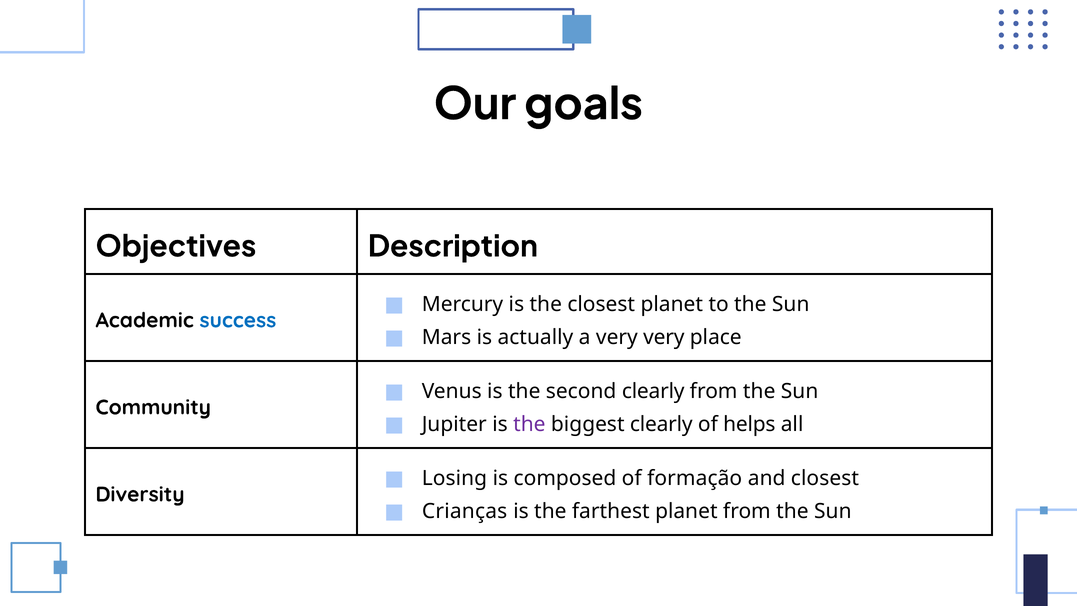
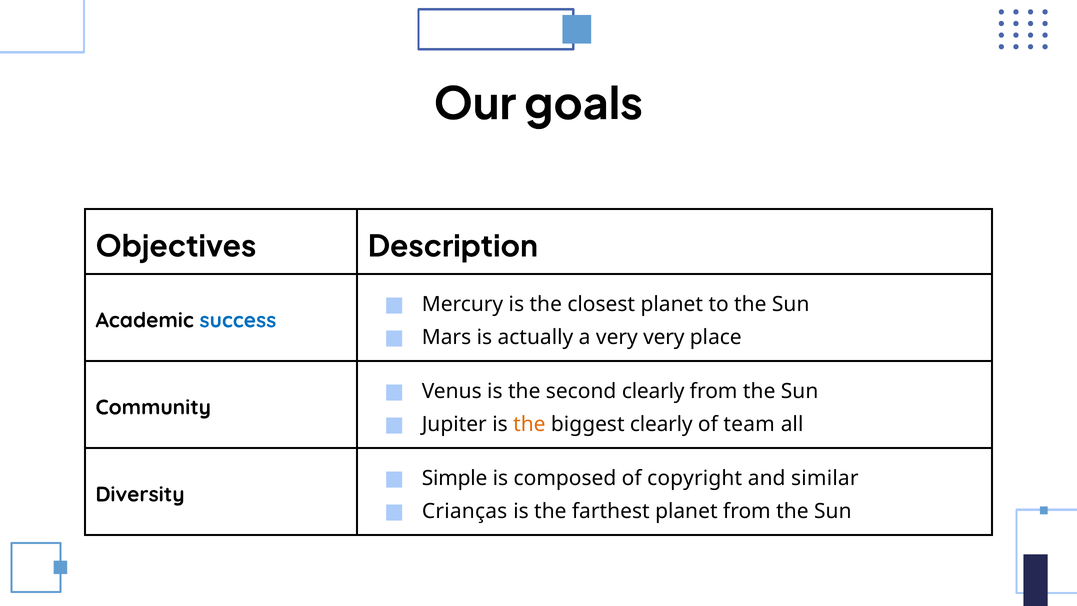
the at (529, 424) colour: purple -> orange
helps: helps -> team
Losing: Losing -> Simple
formação: formação -> copyright
and closest: closest -> similar
